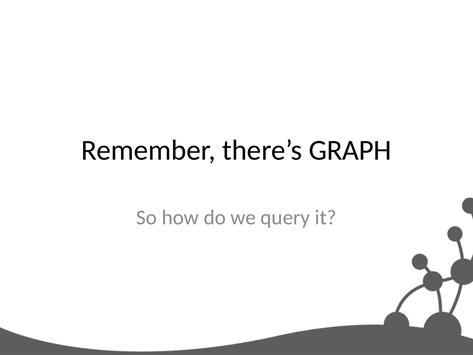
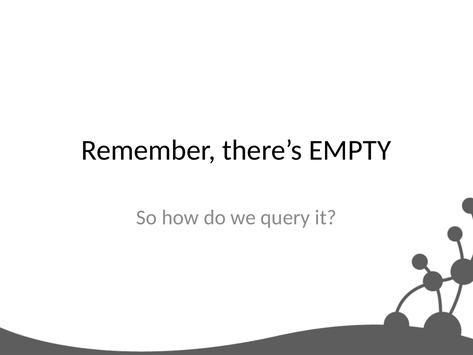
GRAPH: GRAPH -> EMPTY
